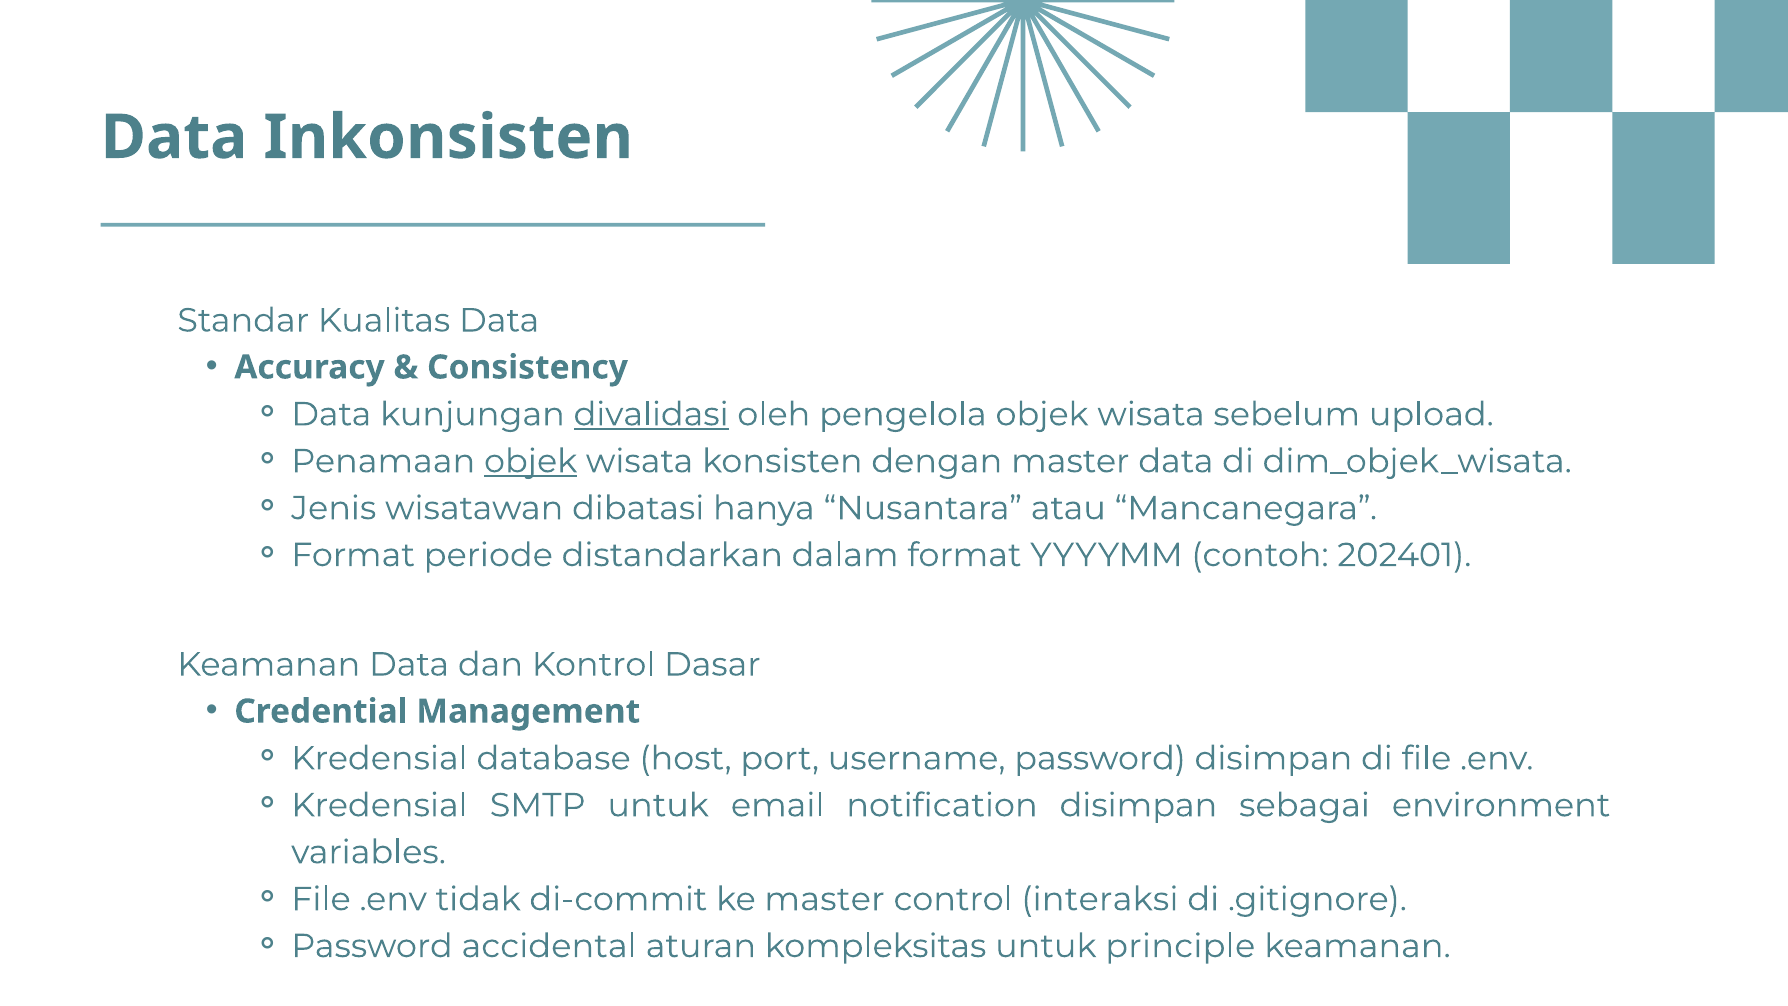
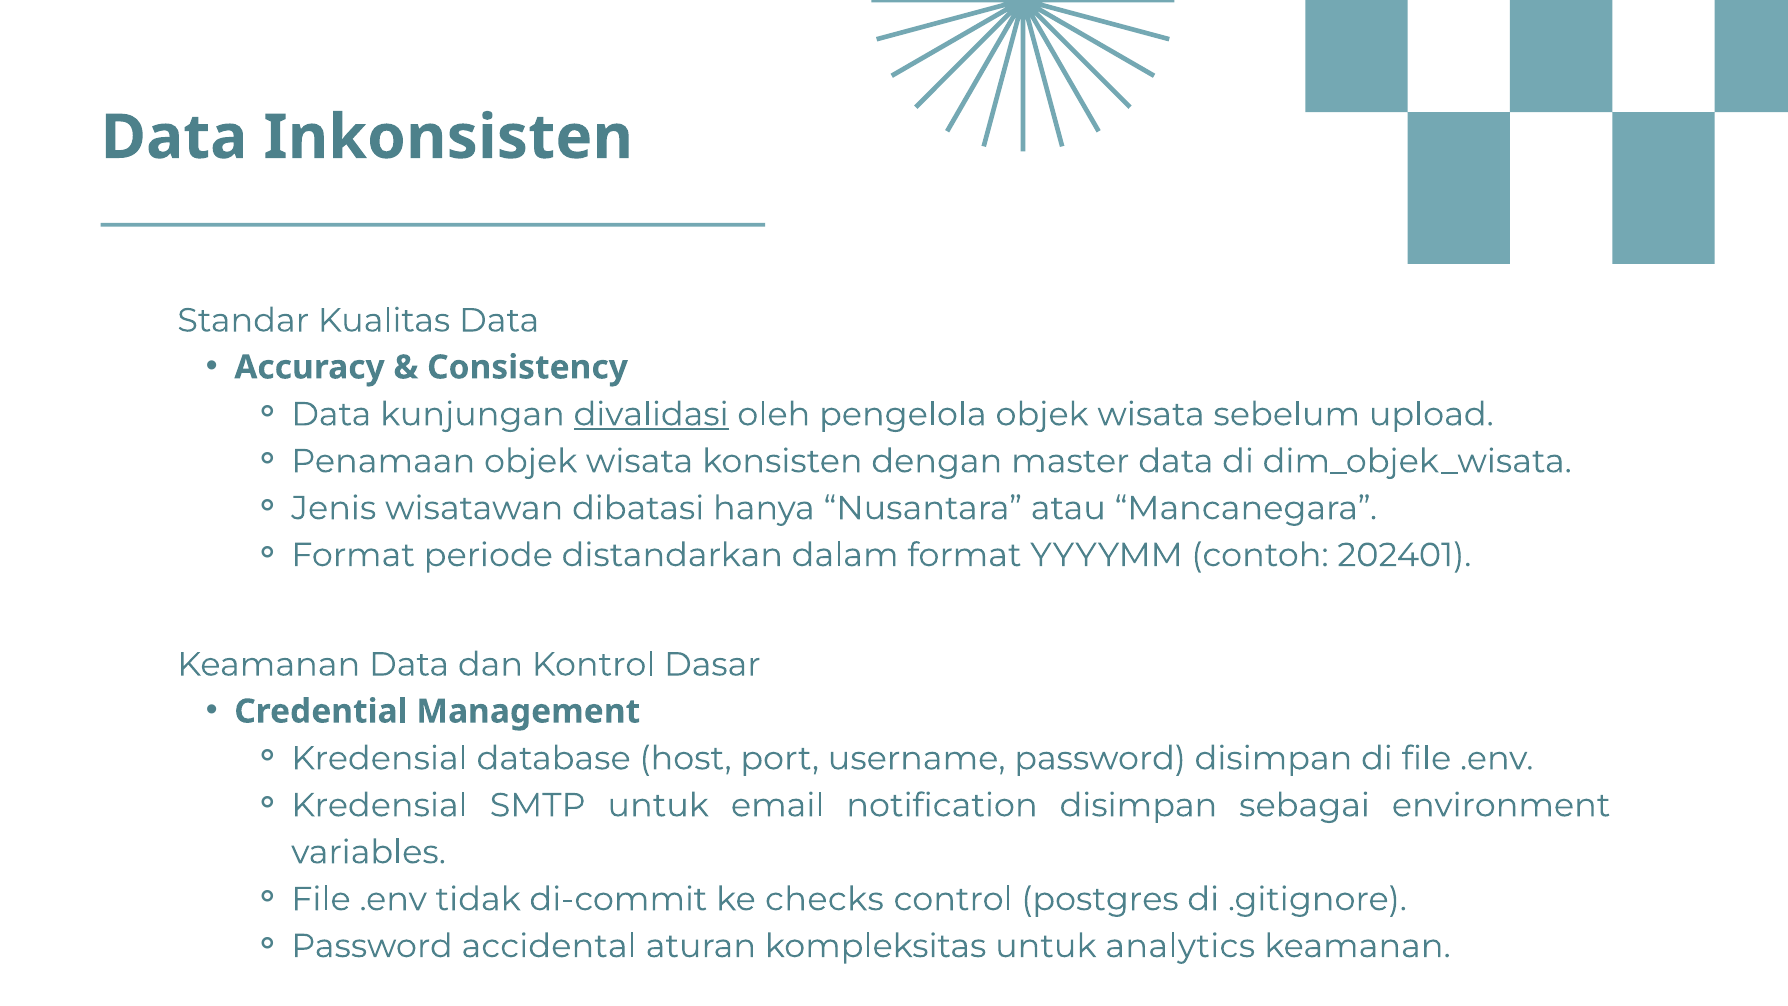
objek at (531, 461) underline: present -> none
ke master: master -> checks
interaksi: interaksi -> postgres
principle: principle -> analytics
